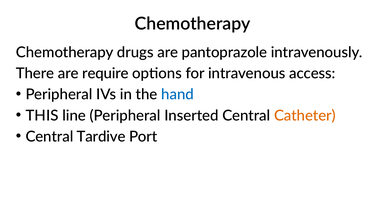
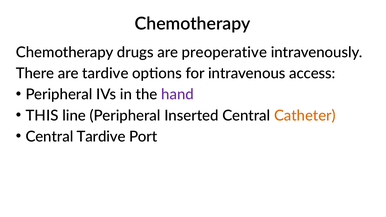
pantoprazole: pantoprazole -> preoperative
are require: require -> tardive
hand colour: blue -> purple
